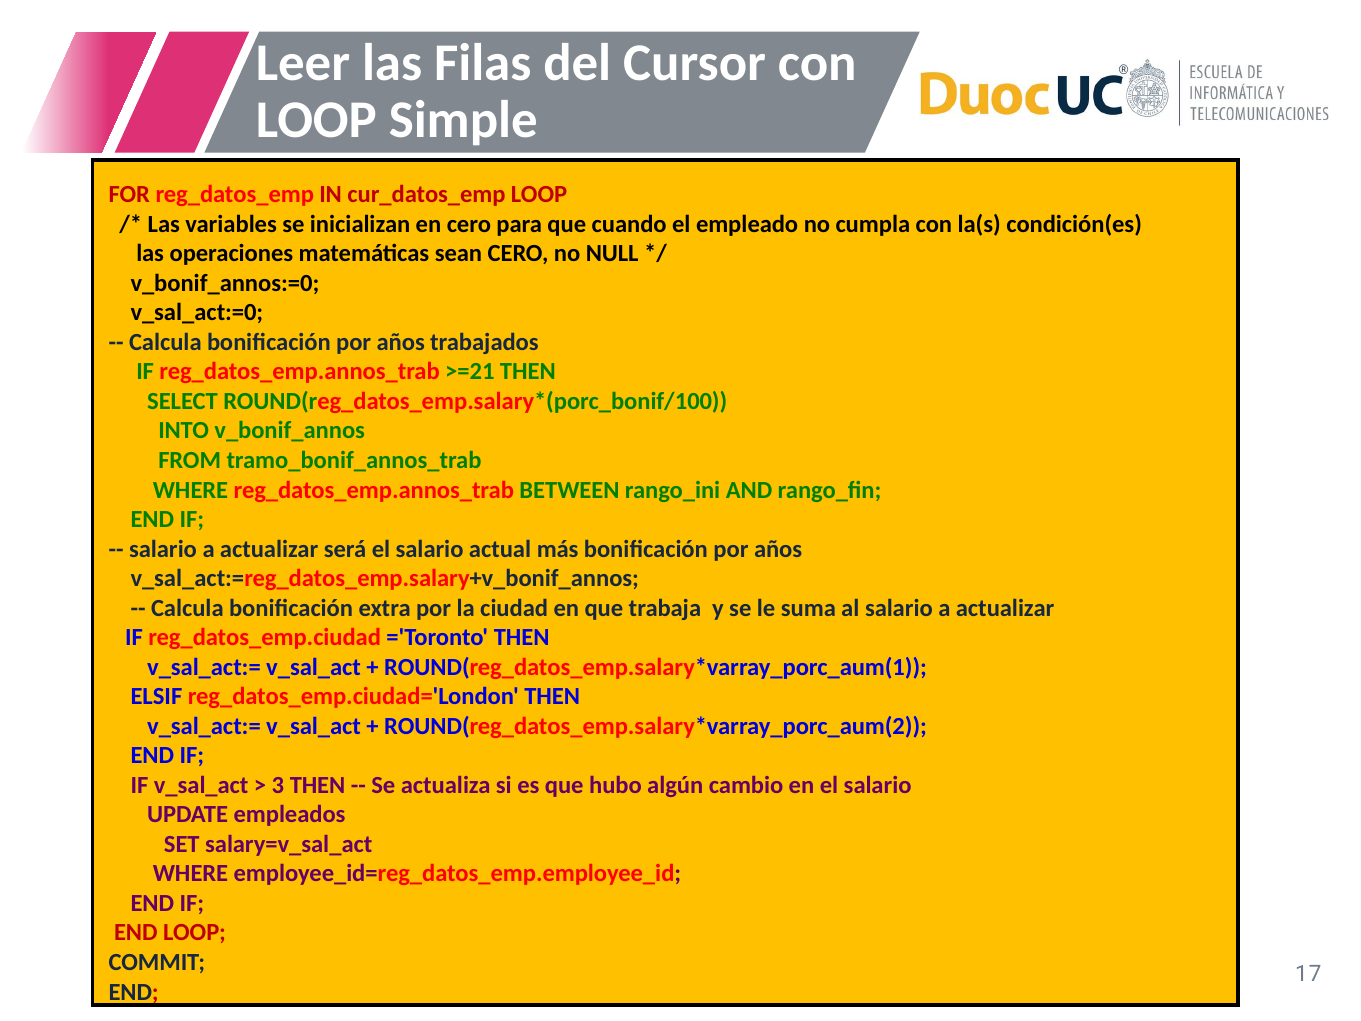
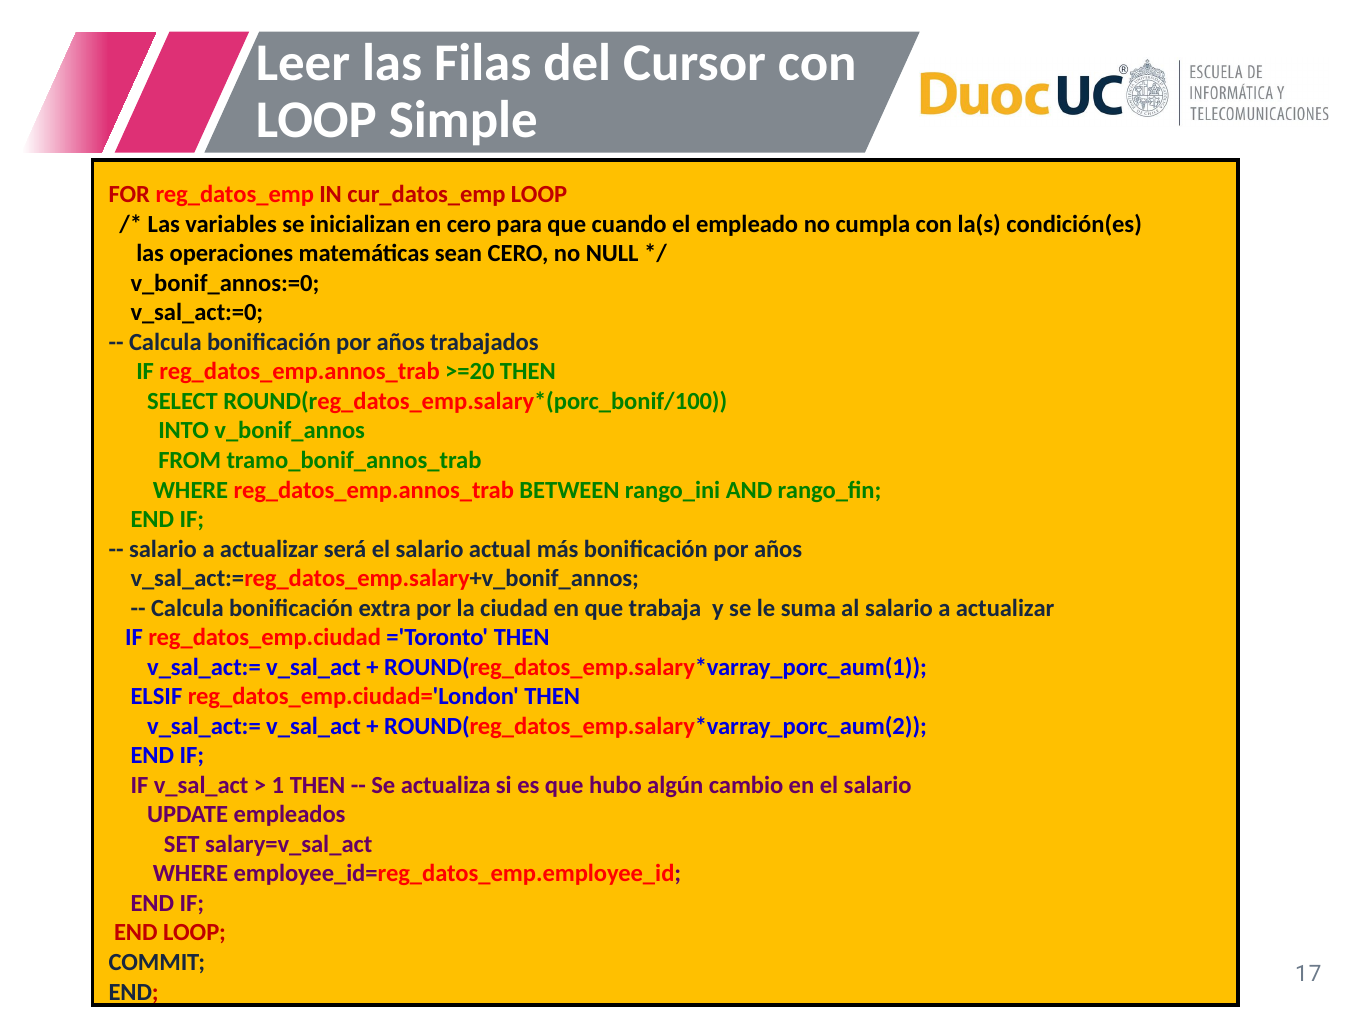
>=21: >=21 -> >=20
3: 3 -> 1
